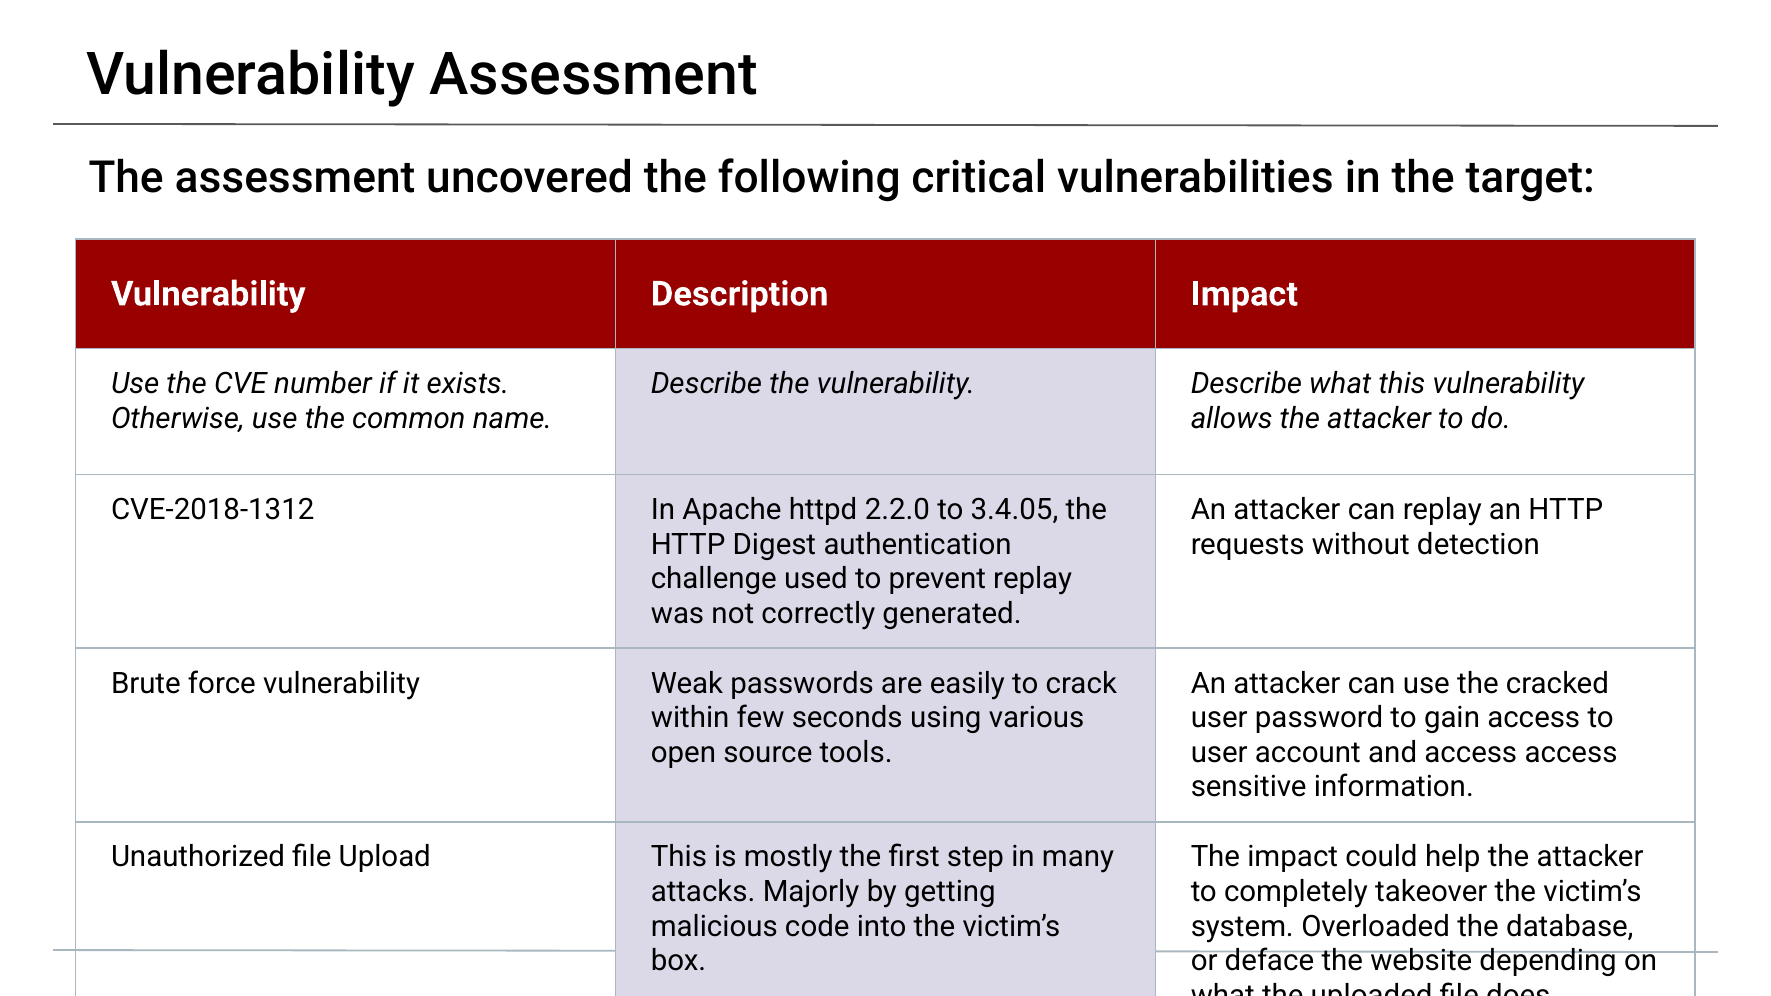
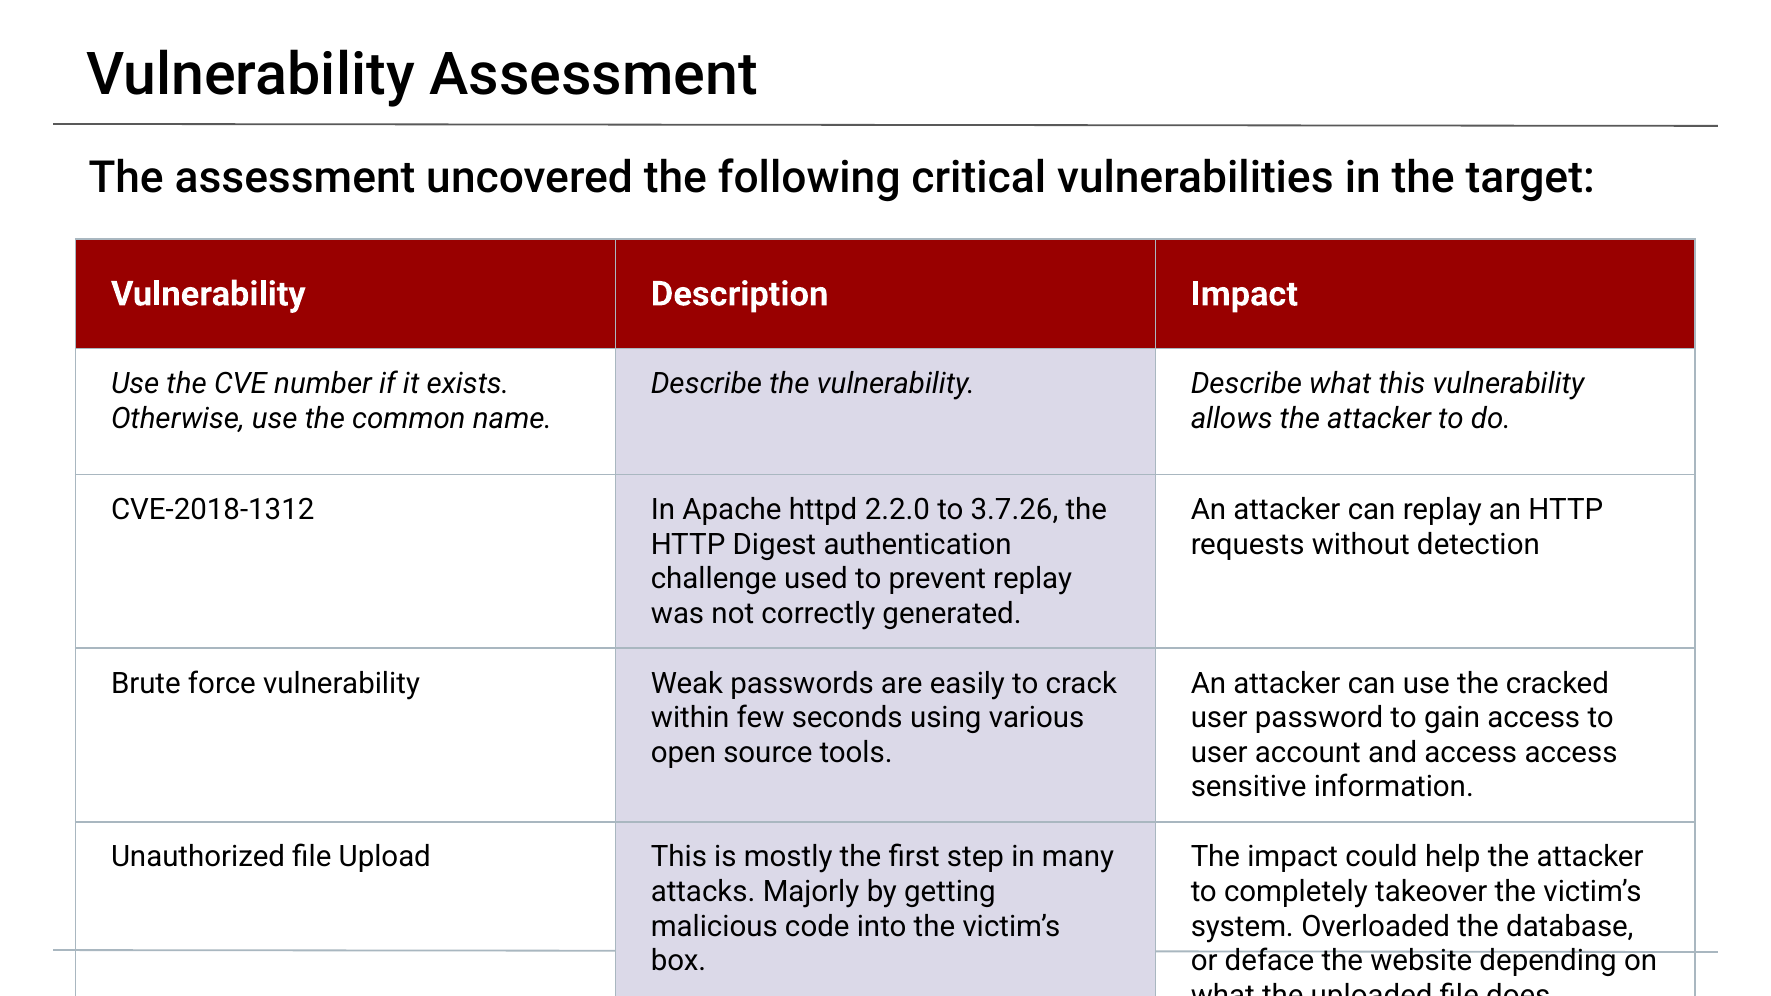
3.4.05: 3.4.05 -> 3.7.26
